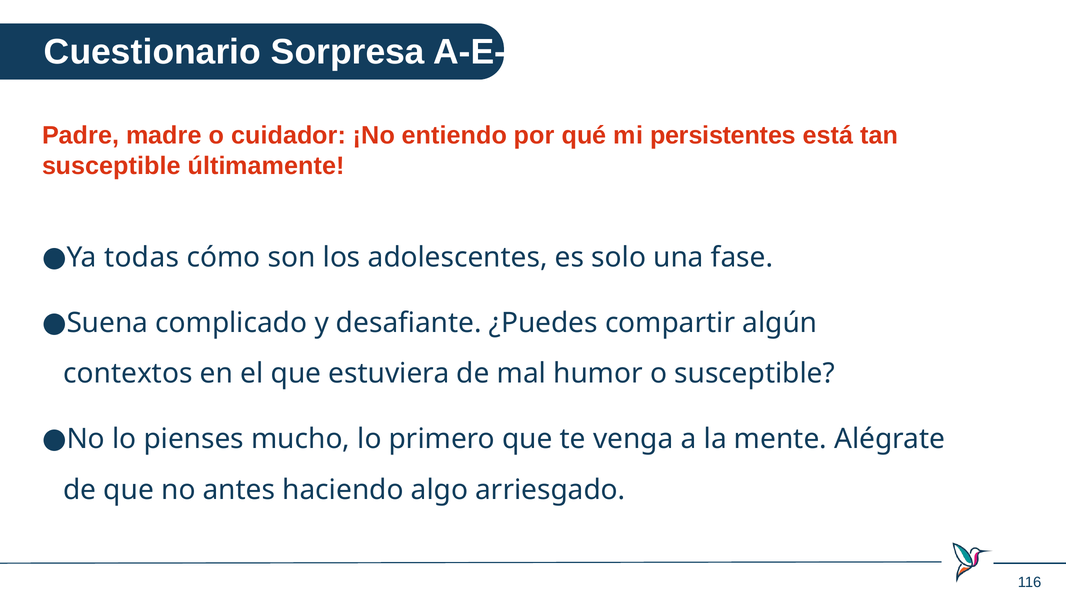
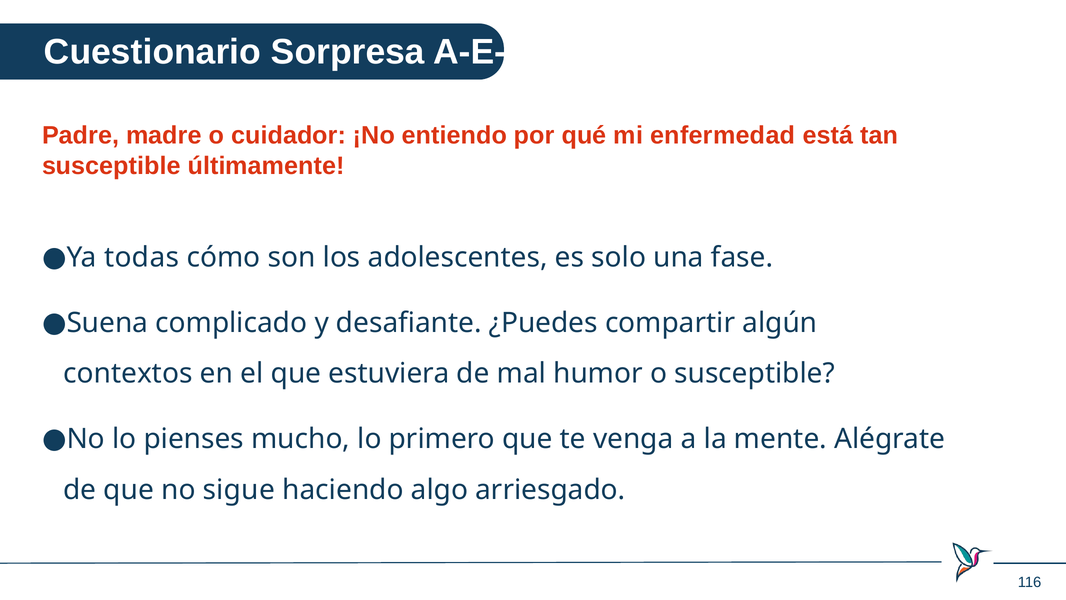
persistentes: persistentes -> enfermedad
antes: antes -> sigue
